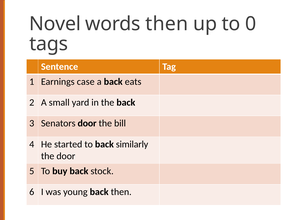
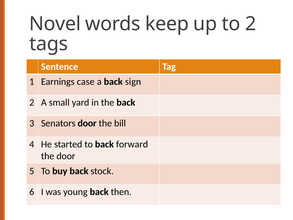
words then: then -> keep
to 0: 0 -> 2
eats: eats -> sign
similarly: similarly -> forward
